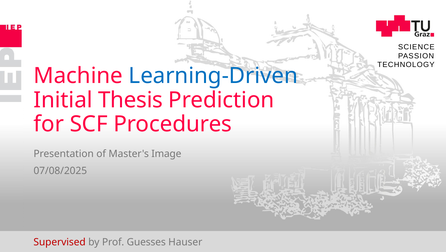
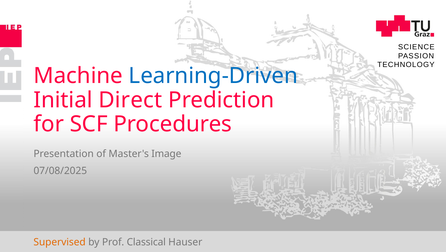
Thesis: Thesis -> Direct
Supervised colour: red -> orange
Guesses: Guesses -> Classical
